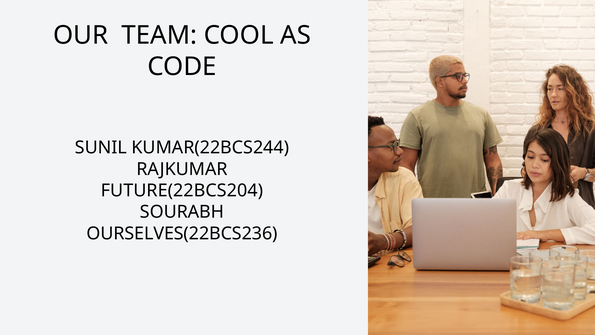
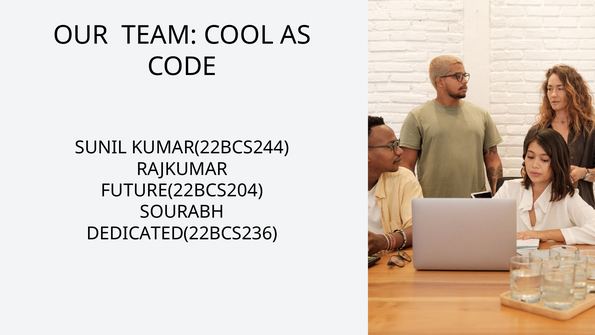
OURSELVES(22BCS236: OURSELVES(22BCS236 -> DEDICATED(22BCS236
